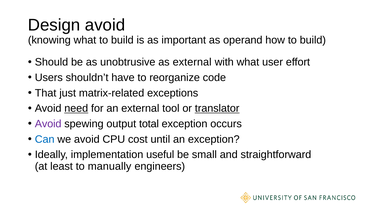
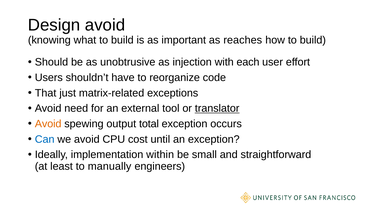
operand: operand -> reaches
as external: external -> injection
with what: what -> each
need underline: present -> none
Avoid at (48, 123) colour: purple -> orange
useful: useful -> within
